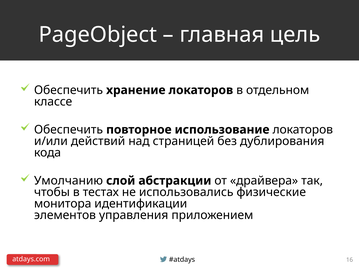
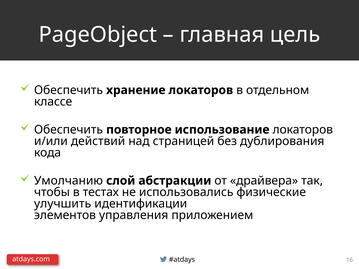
монитора: монитора -> улучшить
